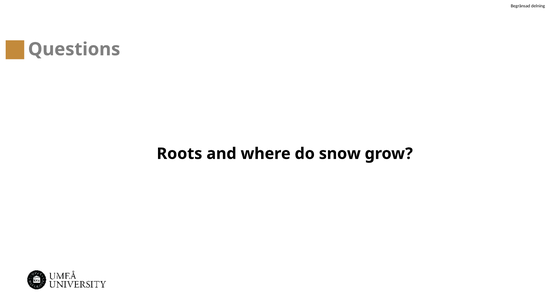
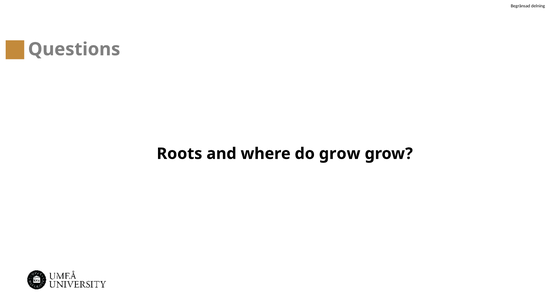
do snow: snow -> grow
